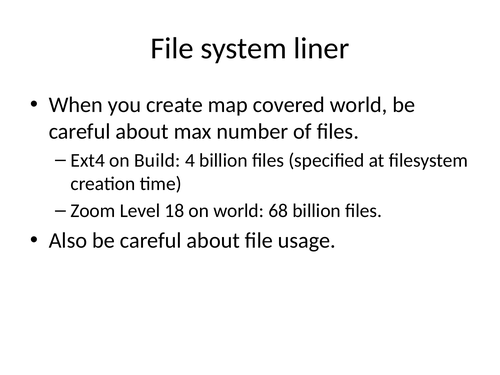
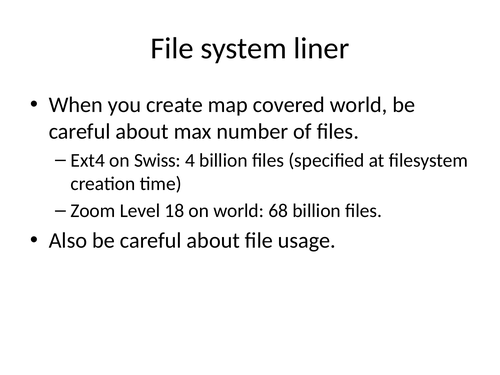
Build: Build -> Swiss
